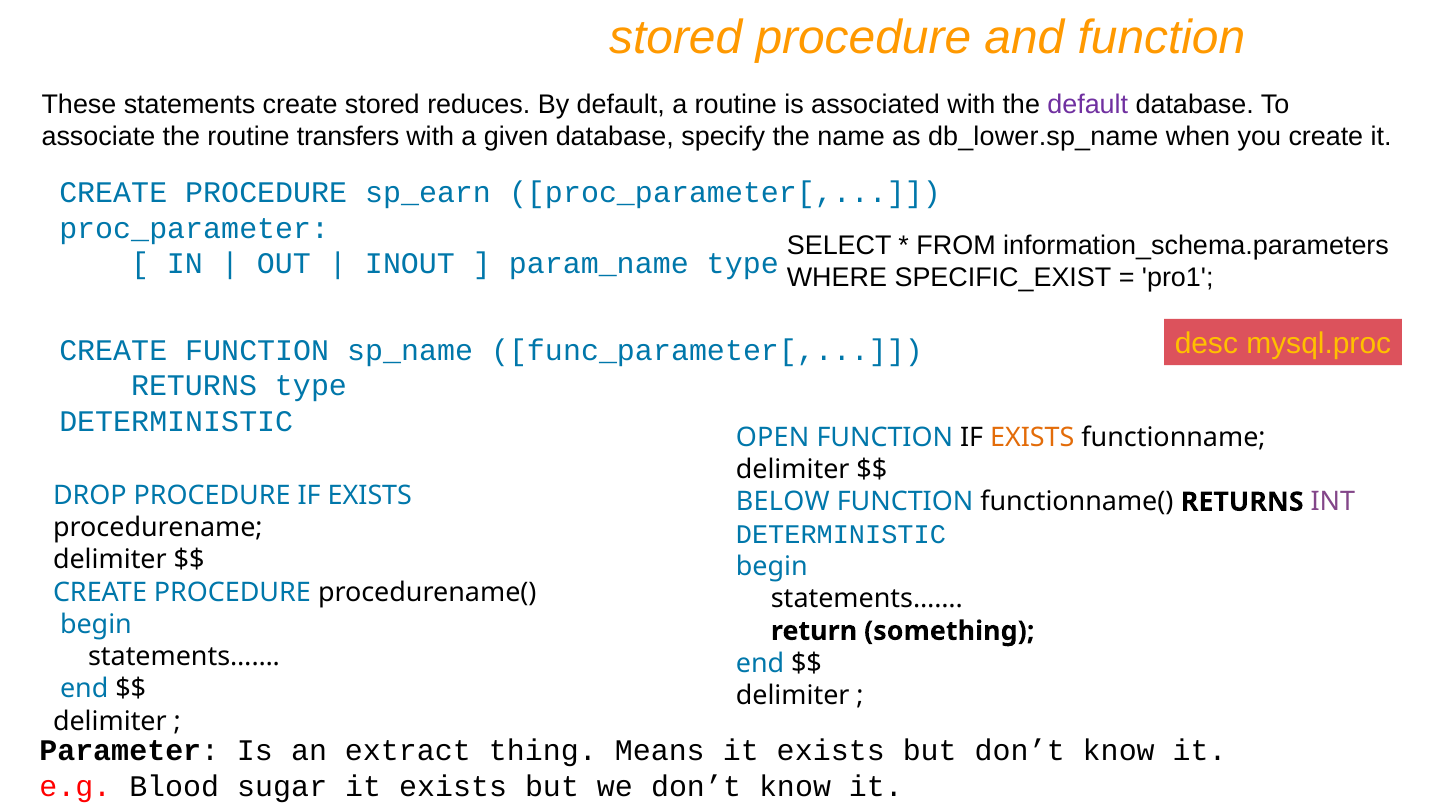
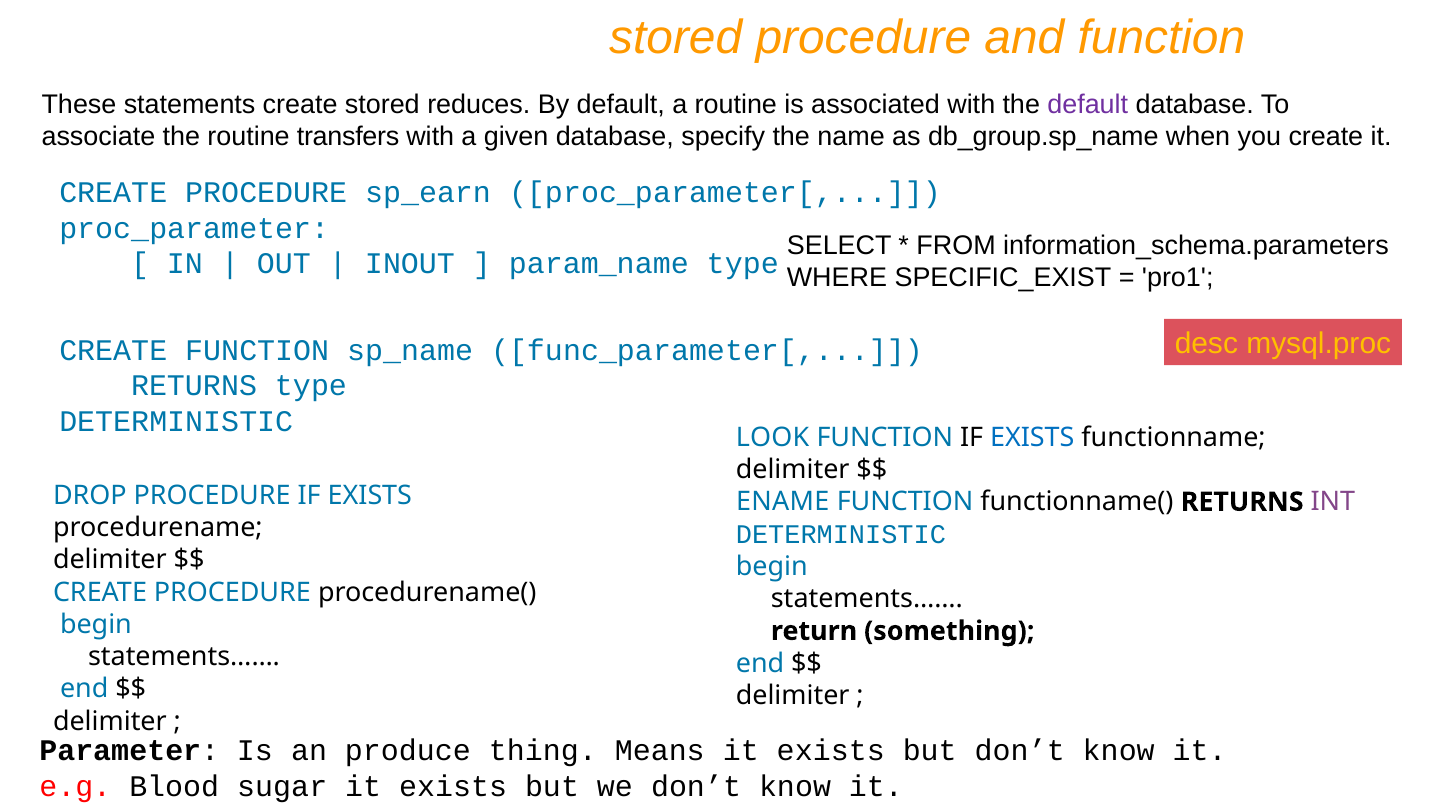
db_lower.sp_name: db_lower.sp_name -> db_group.sp_name
OPEN: OPEN -> LOOK
EXISTS at (1032, 438) colour: orange -> blue
BELOW: BELOW -> ENAME
extract: extract -> produce
